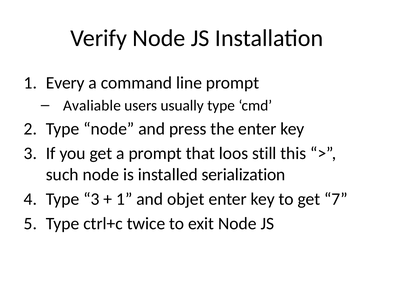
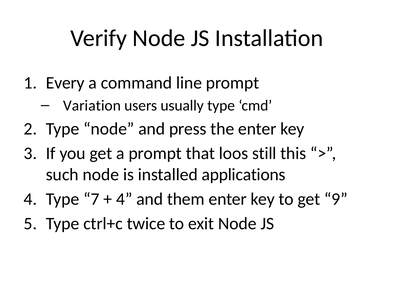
Avaliable: Avaliable -> Variation
serialization: serialization -> applications
Type 3: 3 -> 7
1 at (124, 199): 1 -> 4
objet: objet -> them
7: 7 -> 9
